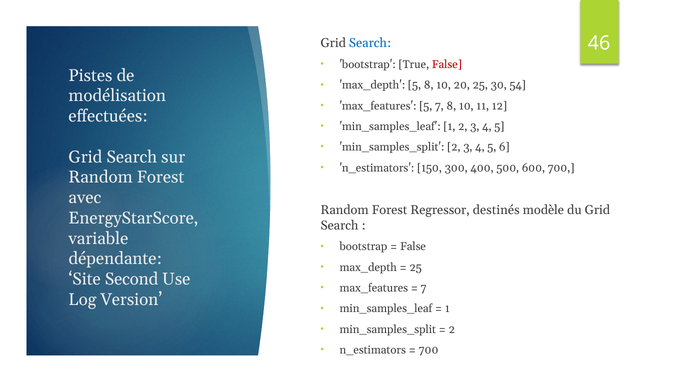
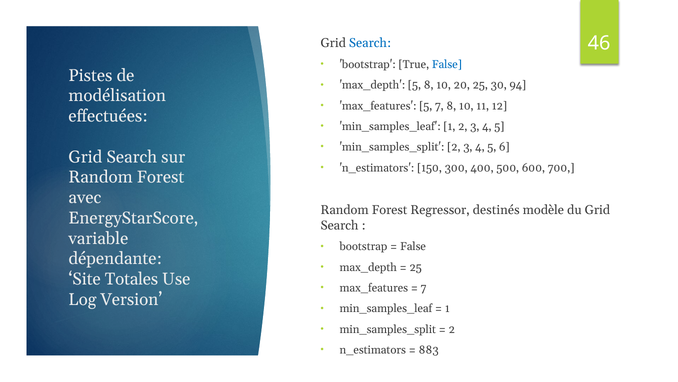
False at (447, 64) colour: red -> blue
54: 54 -> 94
Second: Second -> Totales
700 at (429, 349): 700 -> 883
